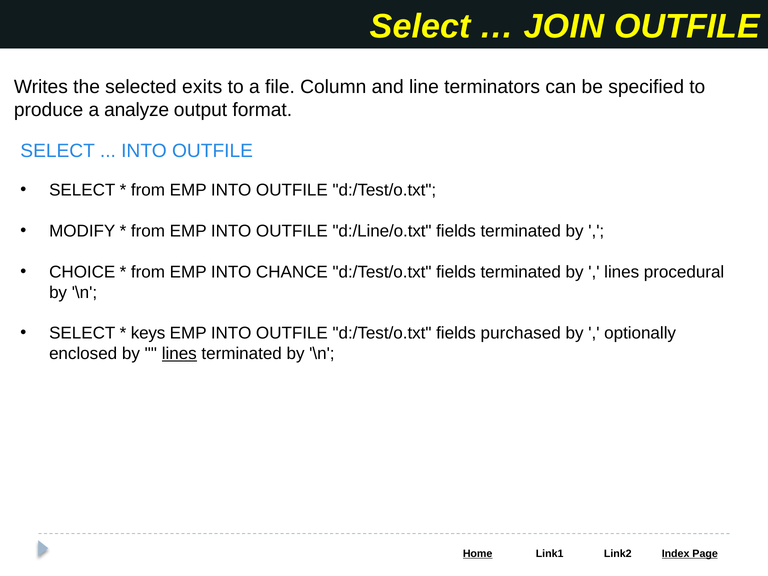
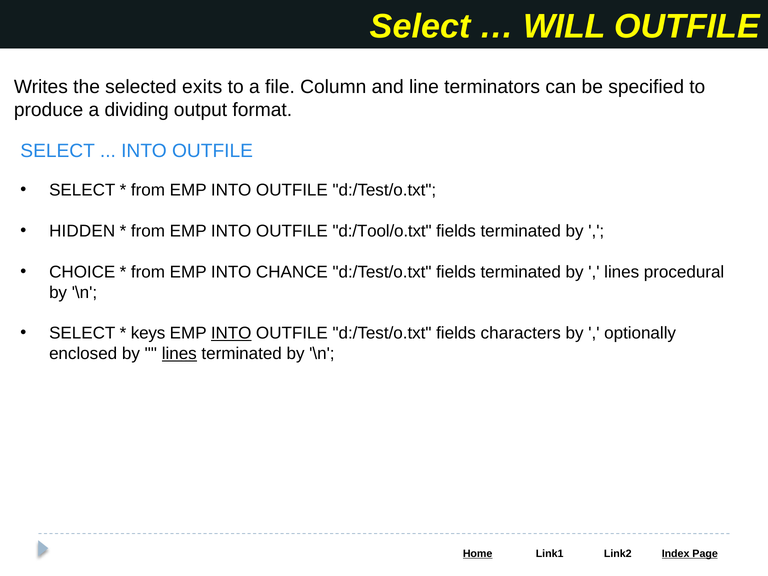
JOIN: JOIN -> WILL
analyze: analyze -> dividing
MODIFY: MODIFY -> HIDDEN
d:/Line/o.txt: d:/Line/o.txt -> d:/Tool/o.txt
INTO at (231, 333) underline: none -> present
purchased: purchased -> characters
